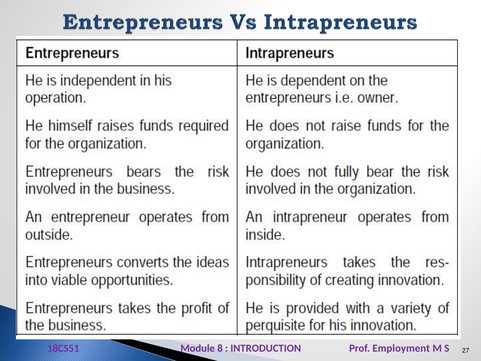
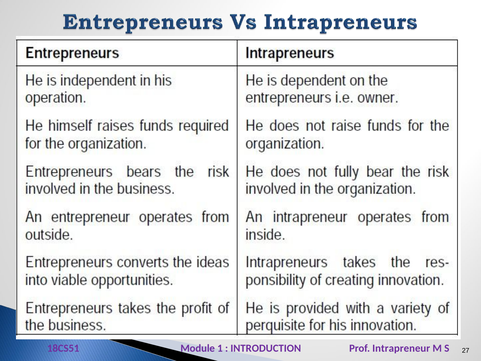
8: 8 -> 1
Employment: Employment -> Intrapreneur
